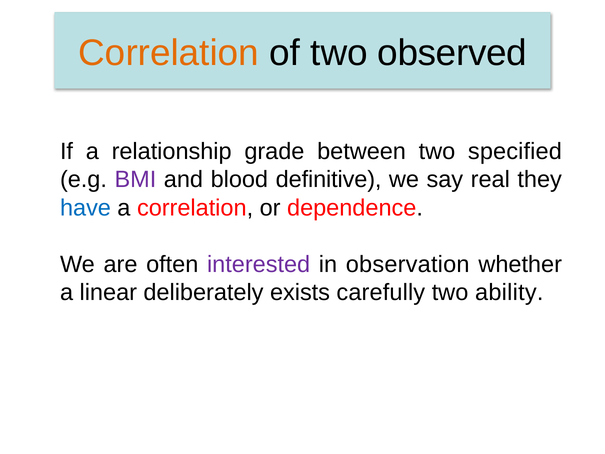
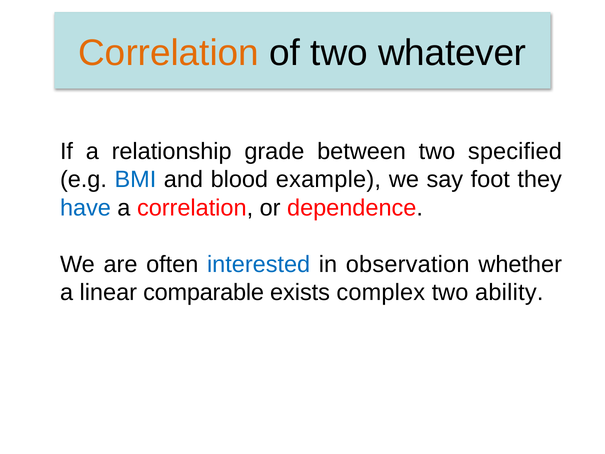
observed: observed -> whatever
BMI colour: purple -> blue
definitive: definitive -> example
real: real -> foot
interested colour: purple -> blue
deliberately: deliberately -> comparable
carefully: carefully -> complex
